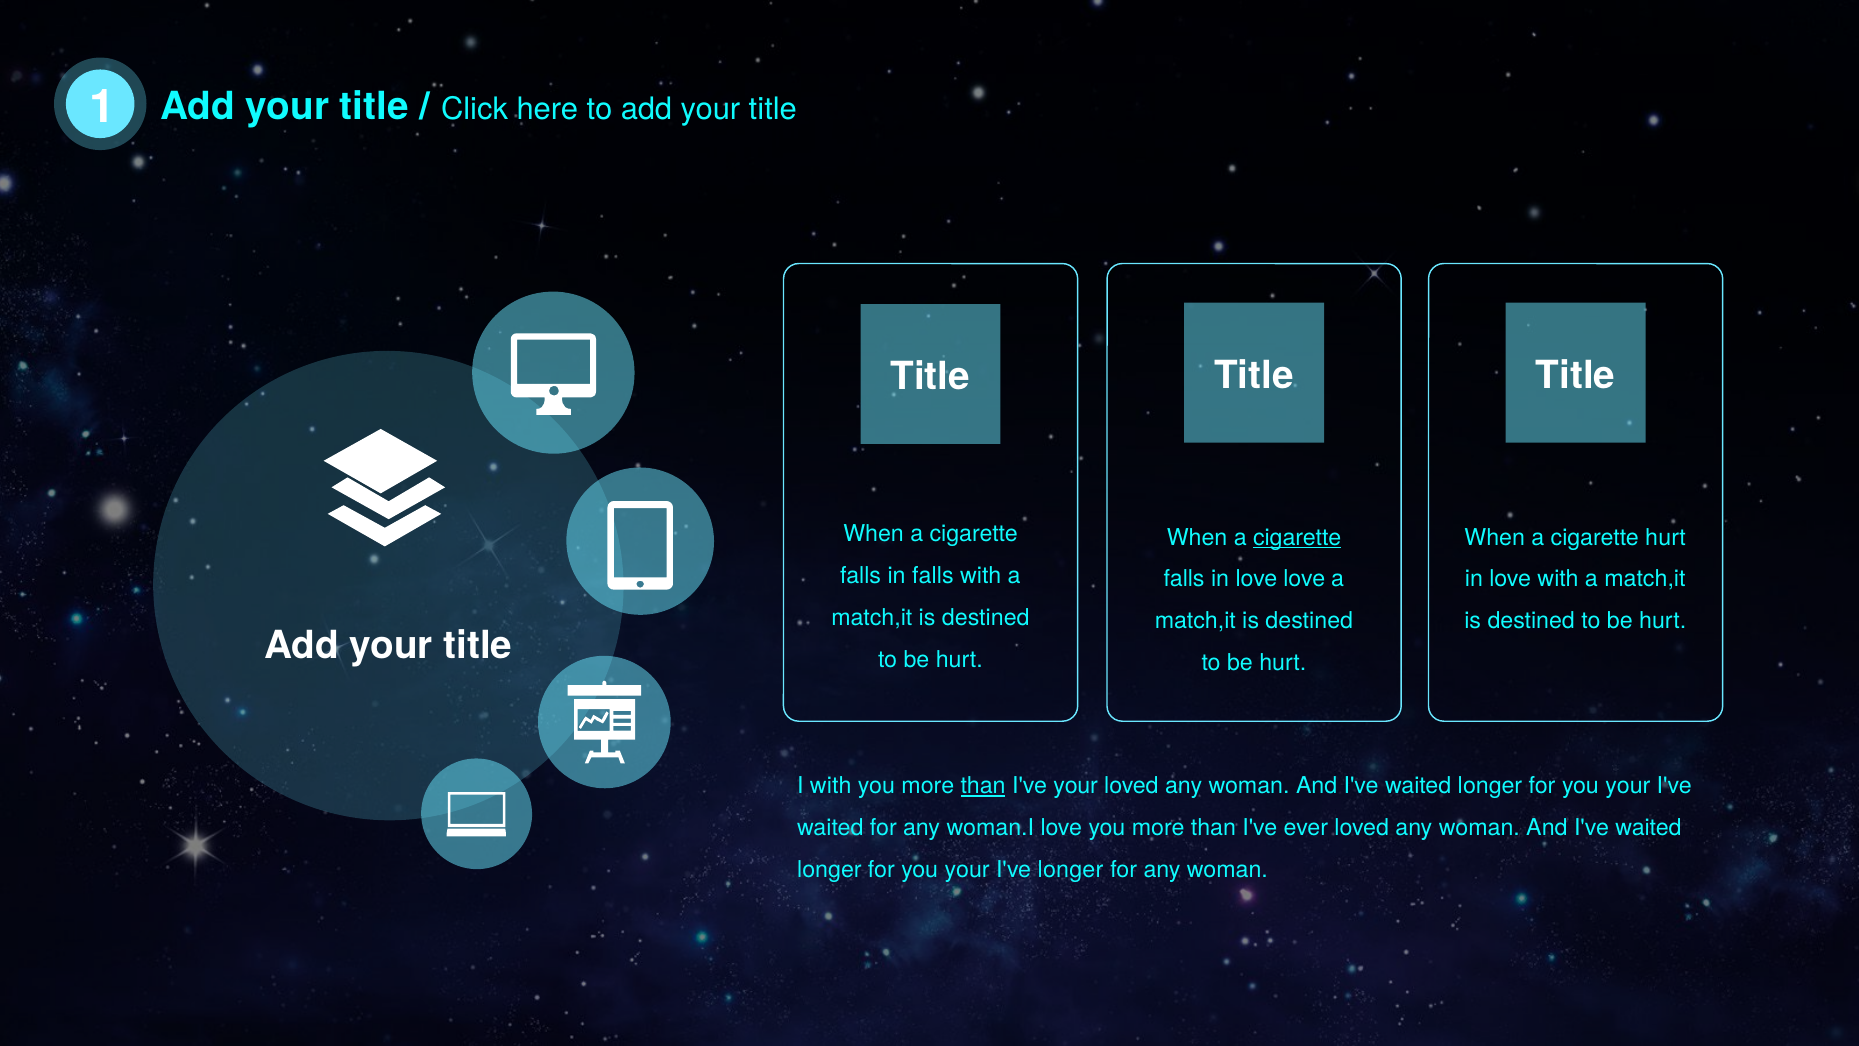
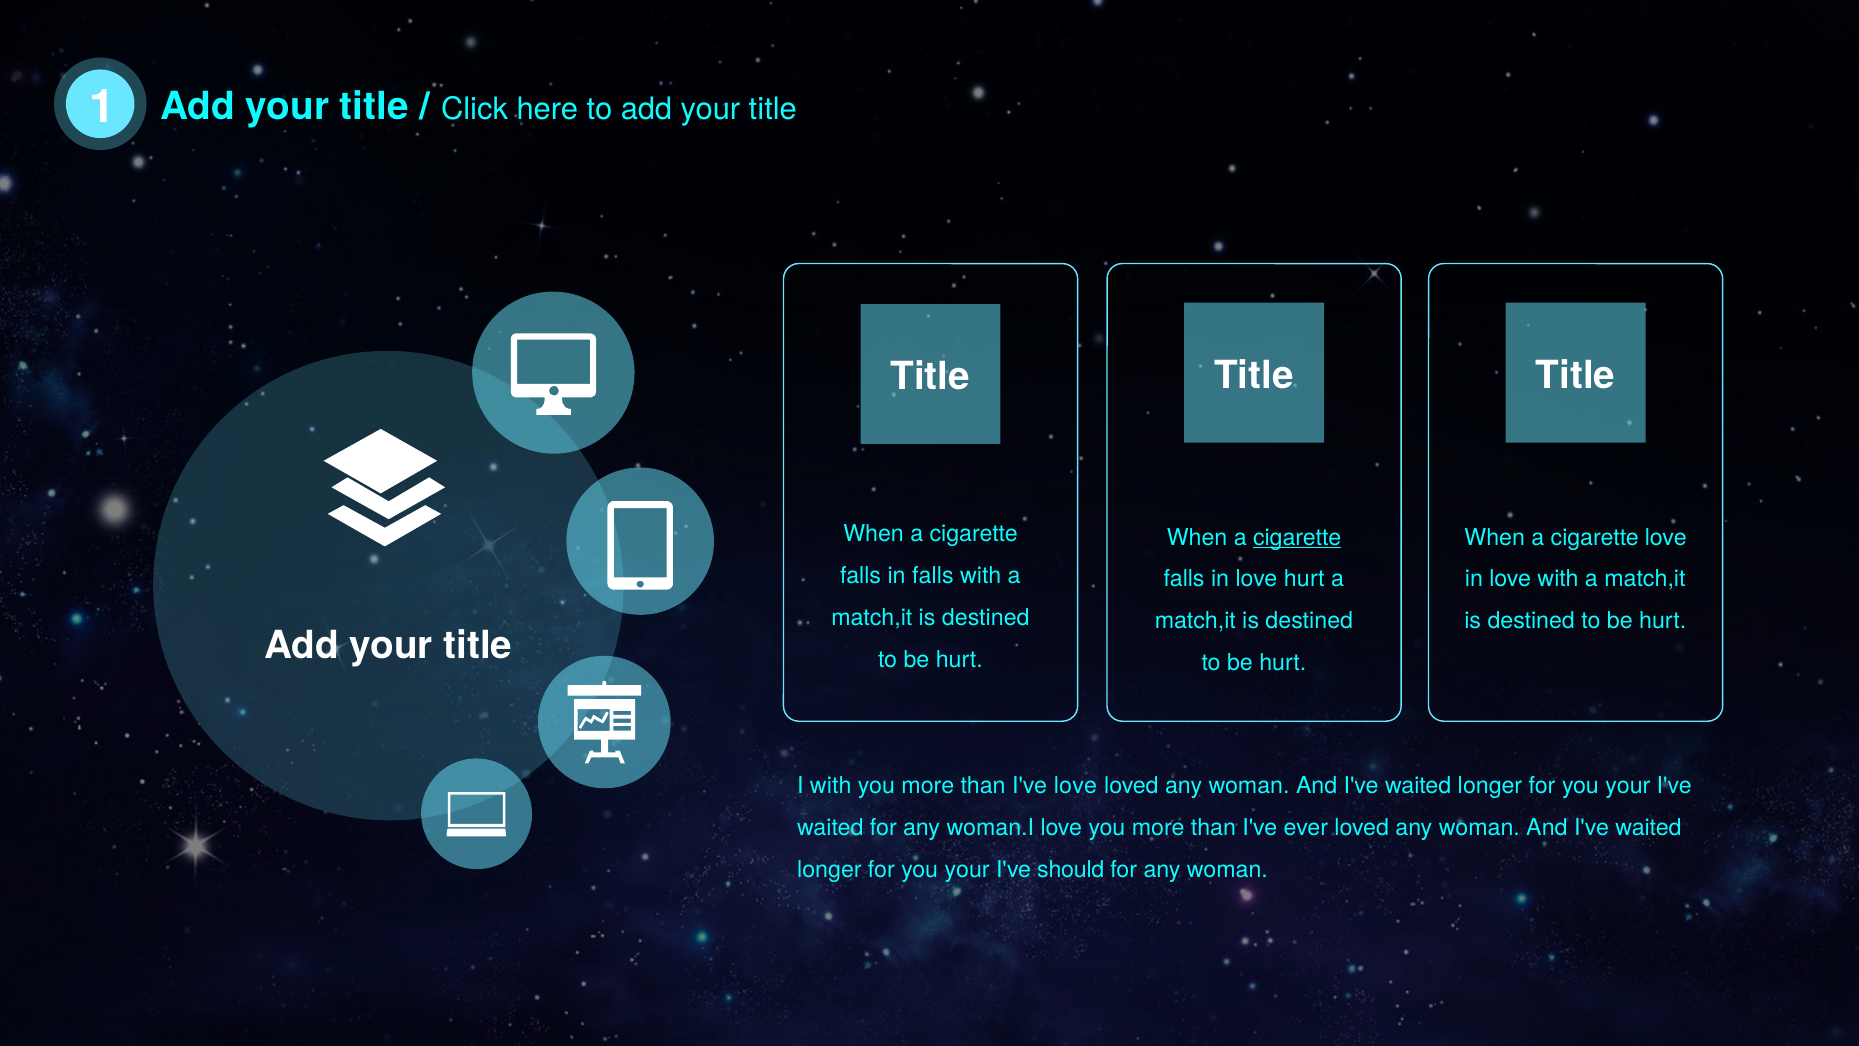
cigarette hurt: hurt -> love
love love: love -> hurt
than at (983, 786) underline: present -> none
I've your: your -> love
I've longer: longer -> should
